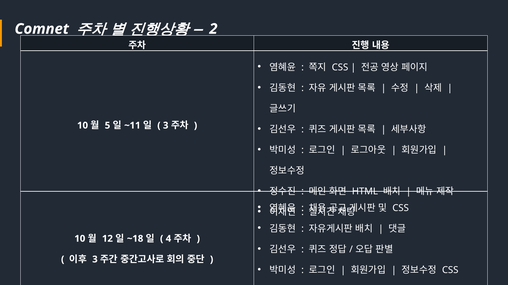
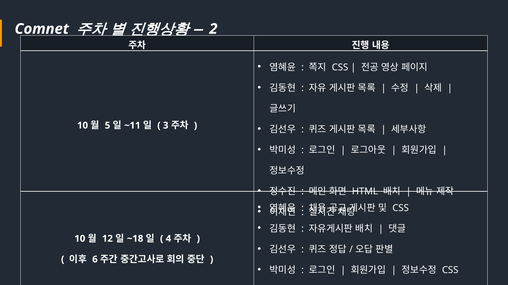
3 at (95, 260): 3 -> 6
